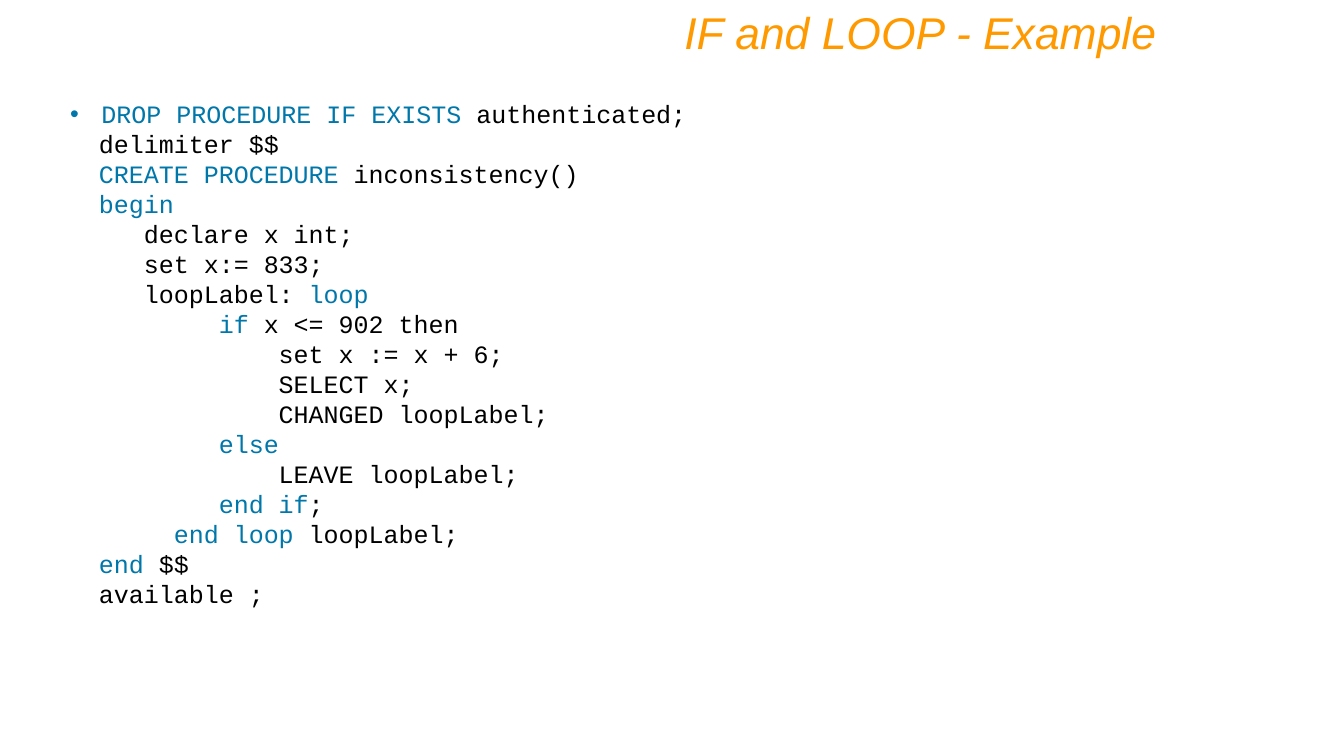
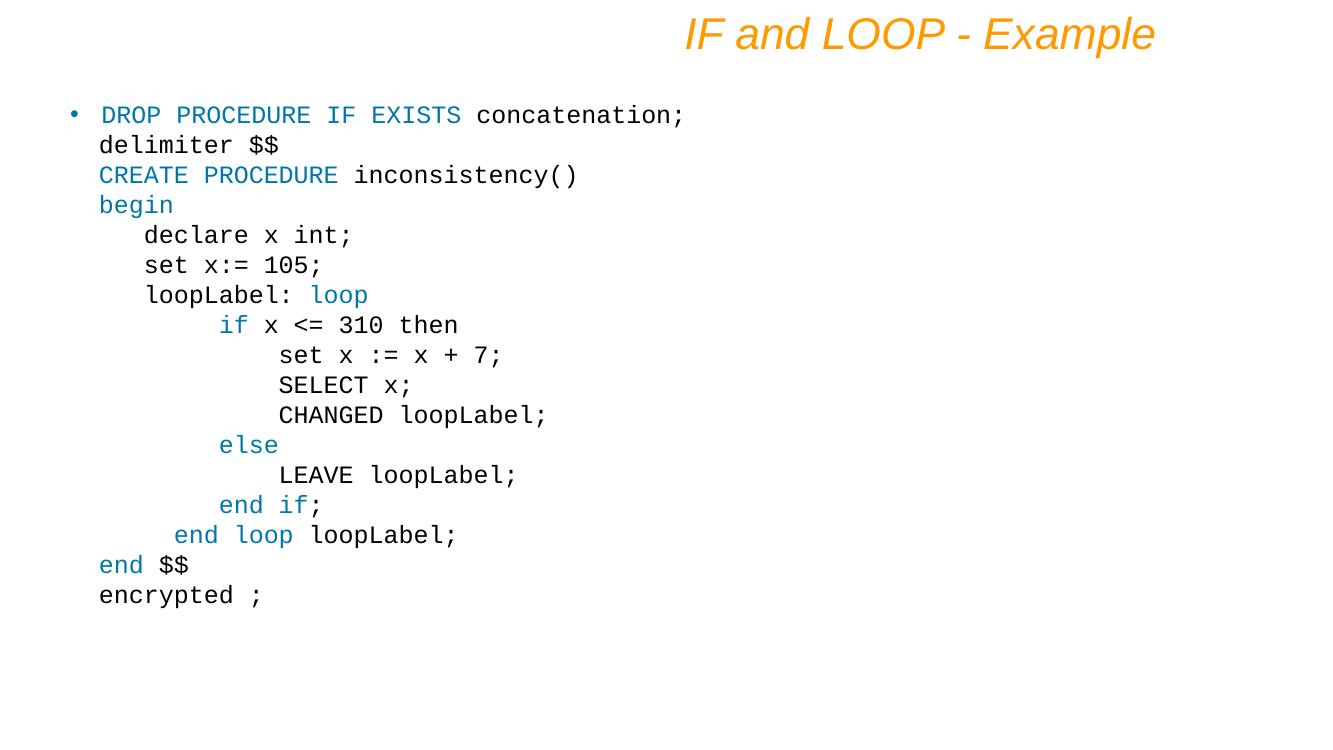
authenticated: authenticated -> concatenation
833: 833 -> 105
902: 902 -> 310
6: 6 -> 7
available: available -> encrypted
